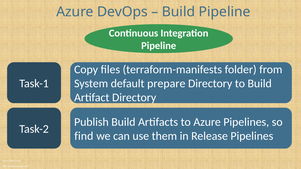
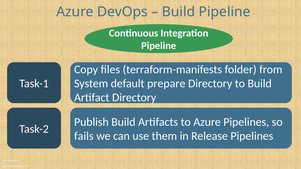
find: find -> fails
